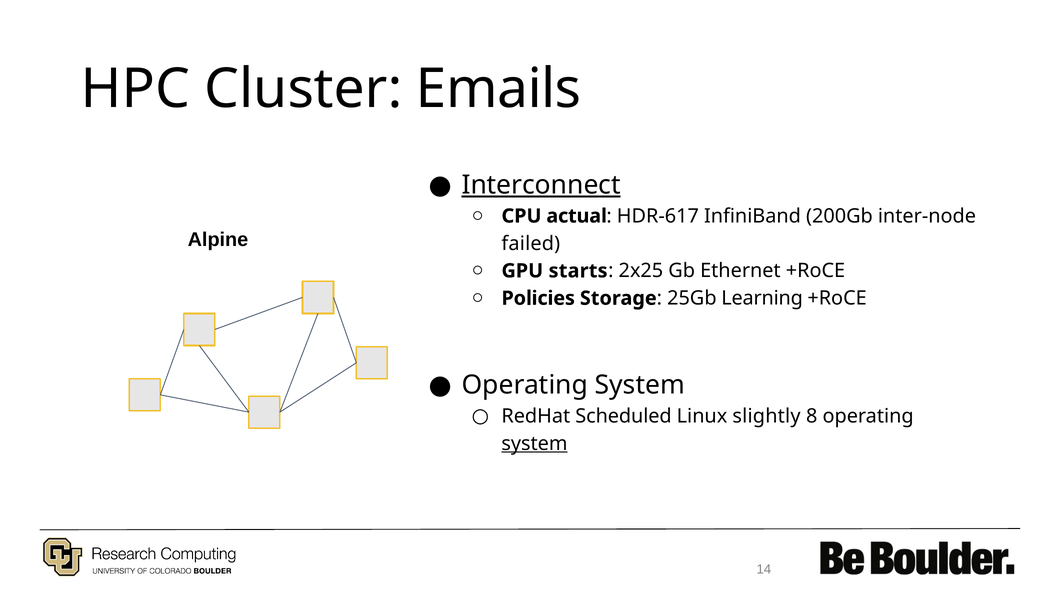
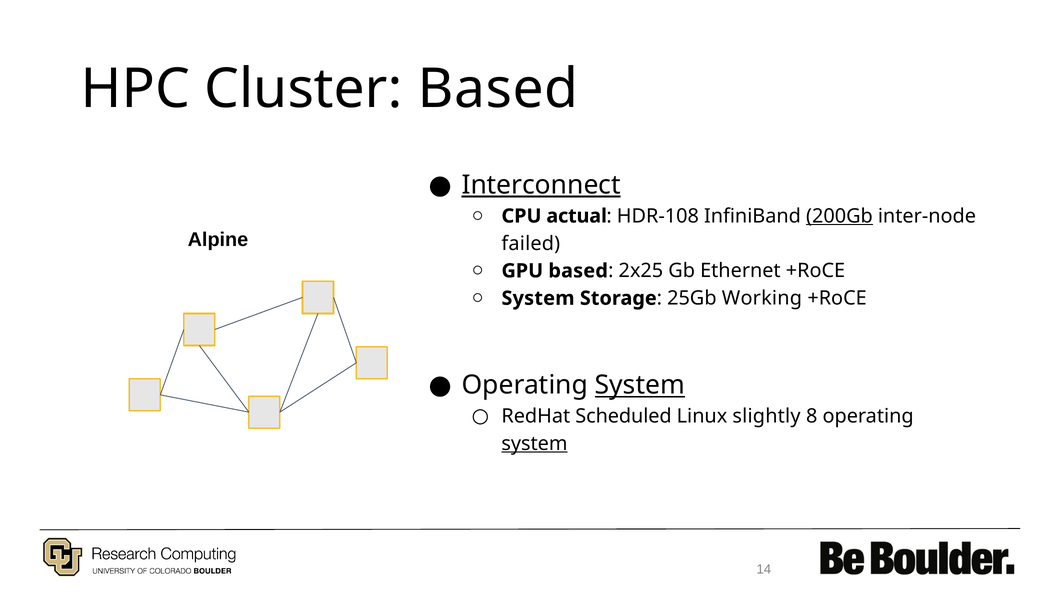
Cluster Emails: Emails -> Based
HDR-617: HDR-617 -> HDR-108
200Gb underline: none -> present
GPU starts: starts -> based
Policies at (538, 298): Policies -> System
Learning: Learning -> Working
System at (640, 385) underline: none -> present
